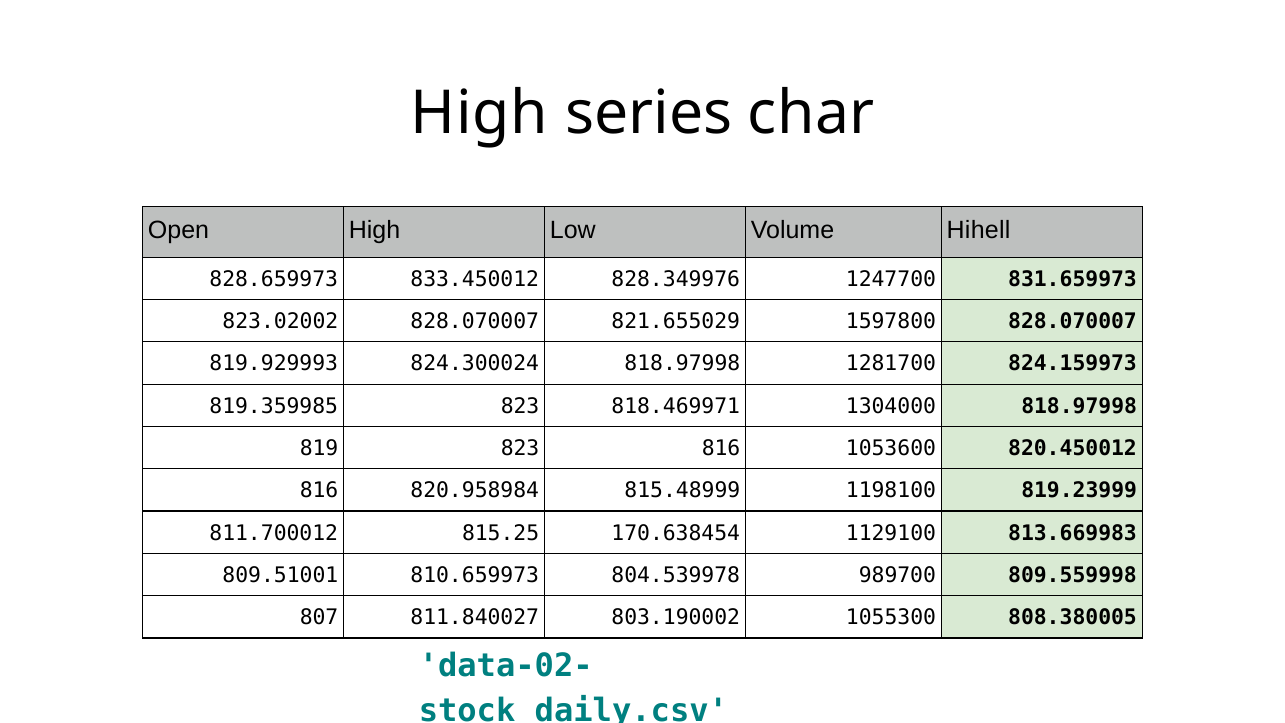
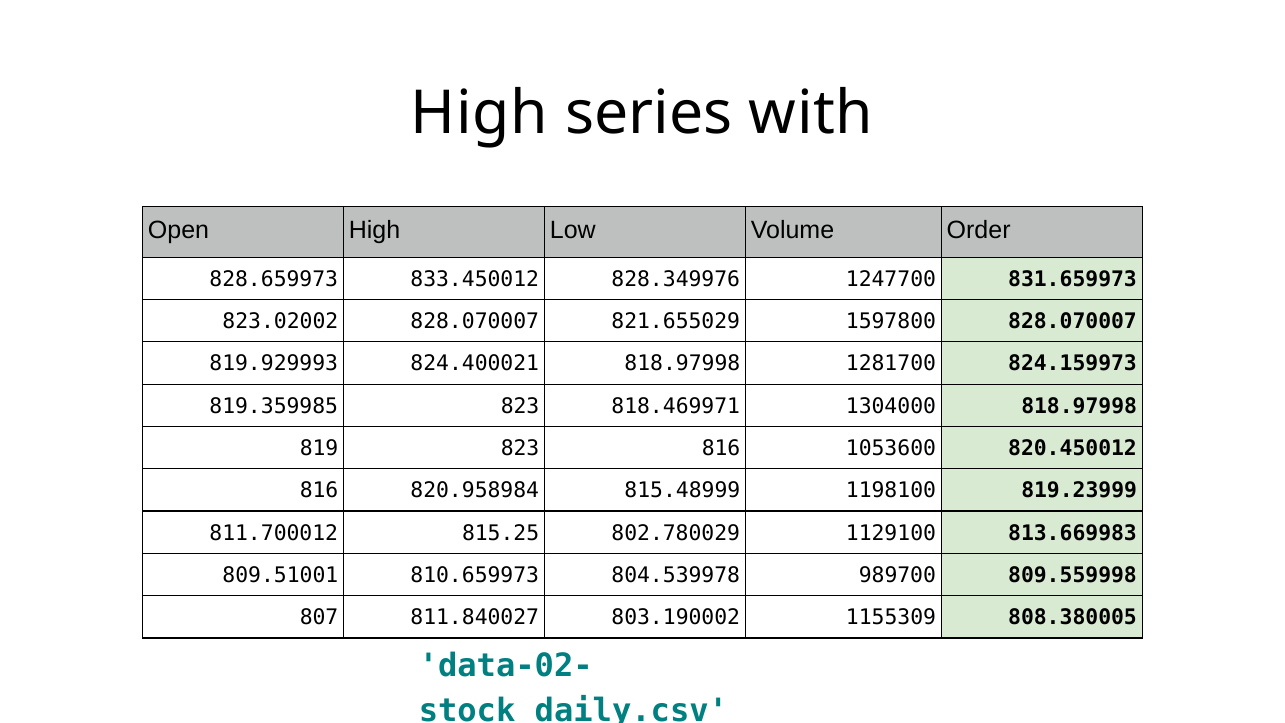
char: char -> with
Hihell: Hihell -> Order
824.300024: 824.300024 -> 824.400021
170.638454: 170.638454 -> 802.780029
1055300: 1055300 -> 1155309
